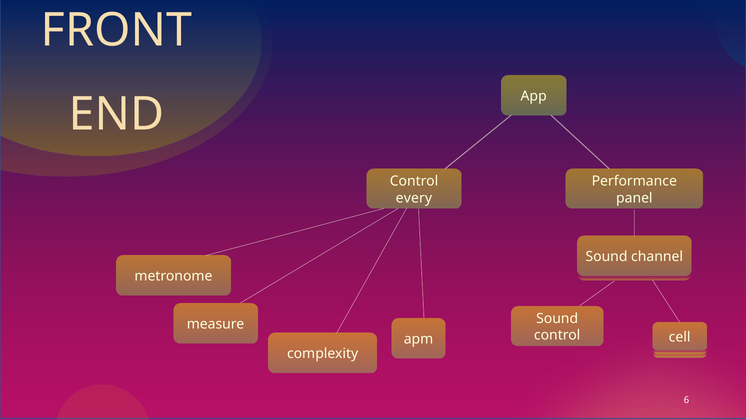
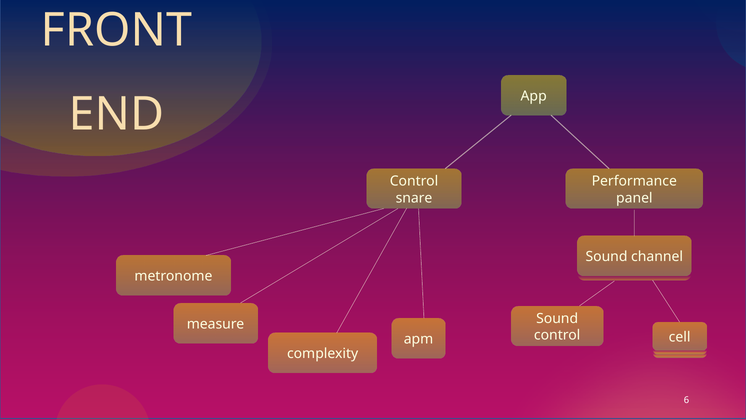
every: every -> snare
